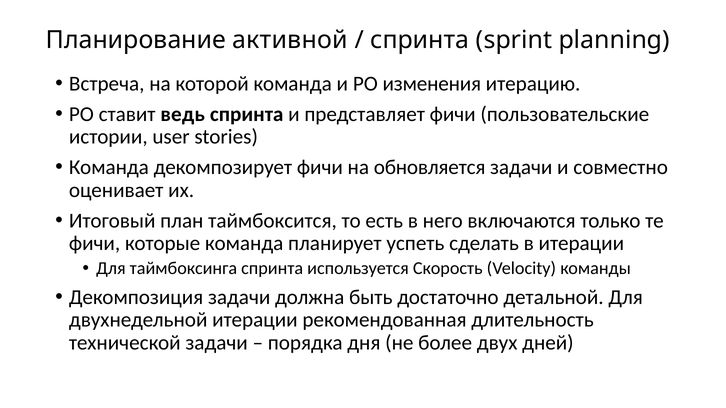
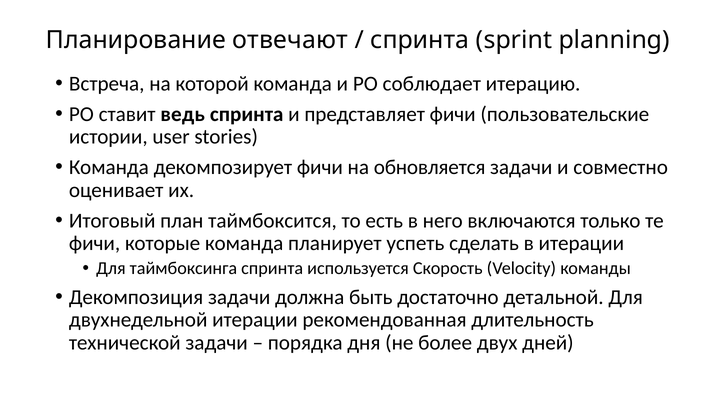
активной: активной -> отвечают
изменения: изменения -> соблюдает
